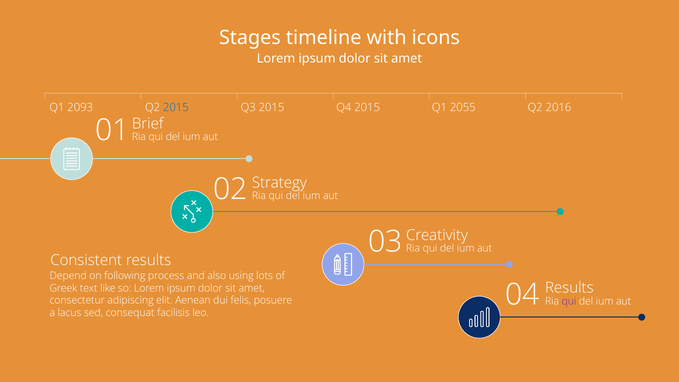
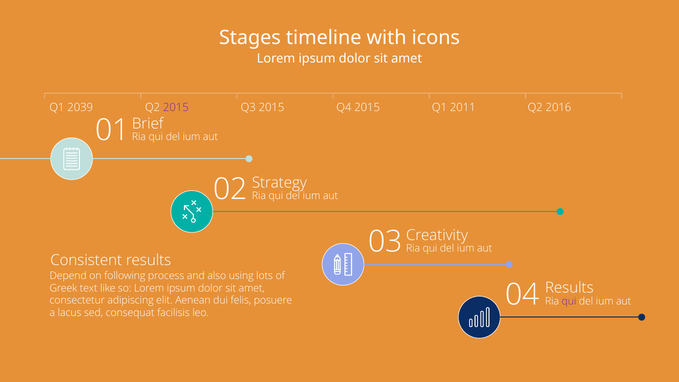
2093: 2093 -> 2039
2015 at (176, 108) colour: blue -> purple
2055: 2055 -> 2011
